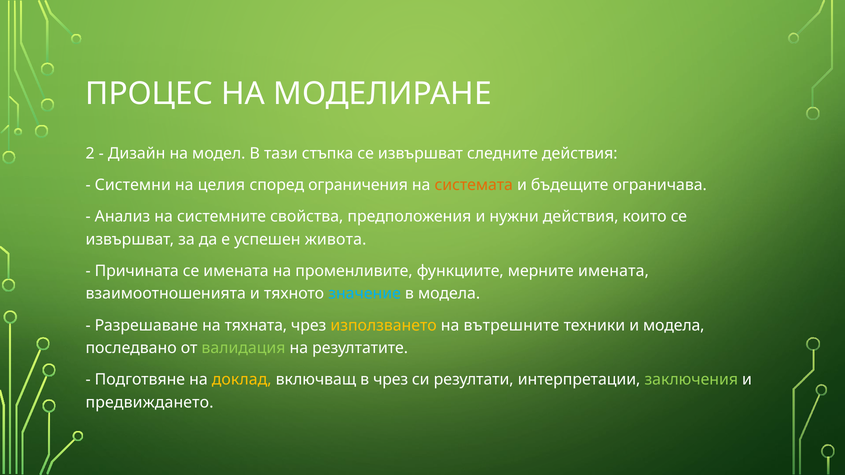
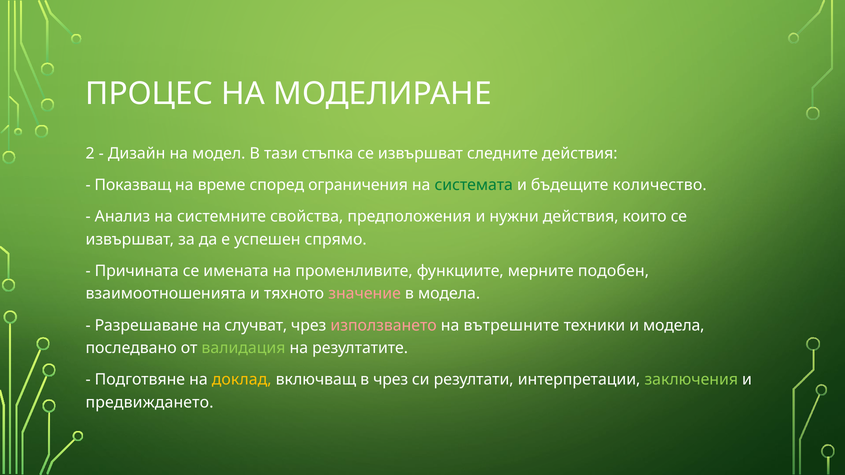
Системни: Системни -> Показващ
целия: целия -> време
системата colour: orange -> green
ограничава: ограничава -> количество
живота: живота -> спрямо
мерните имената: имената -> подобен
значение colour: light blue -> pink
тяхната: тяхната -> случват
използването colour: yellow -> pink
